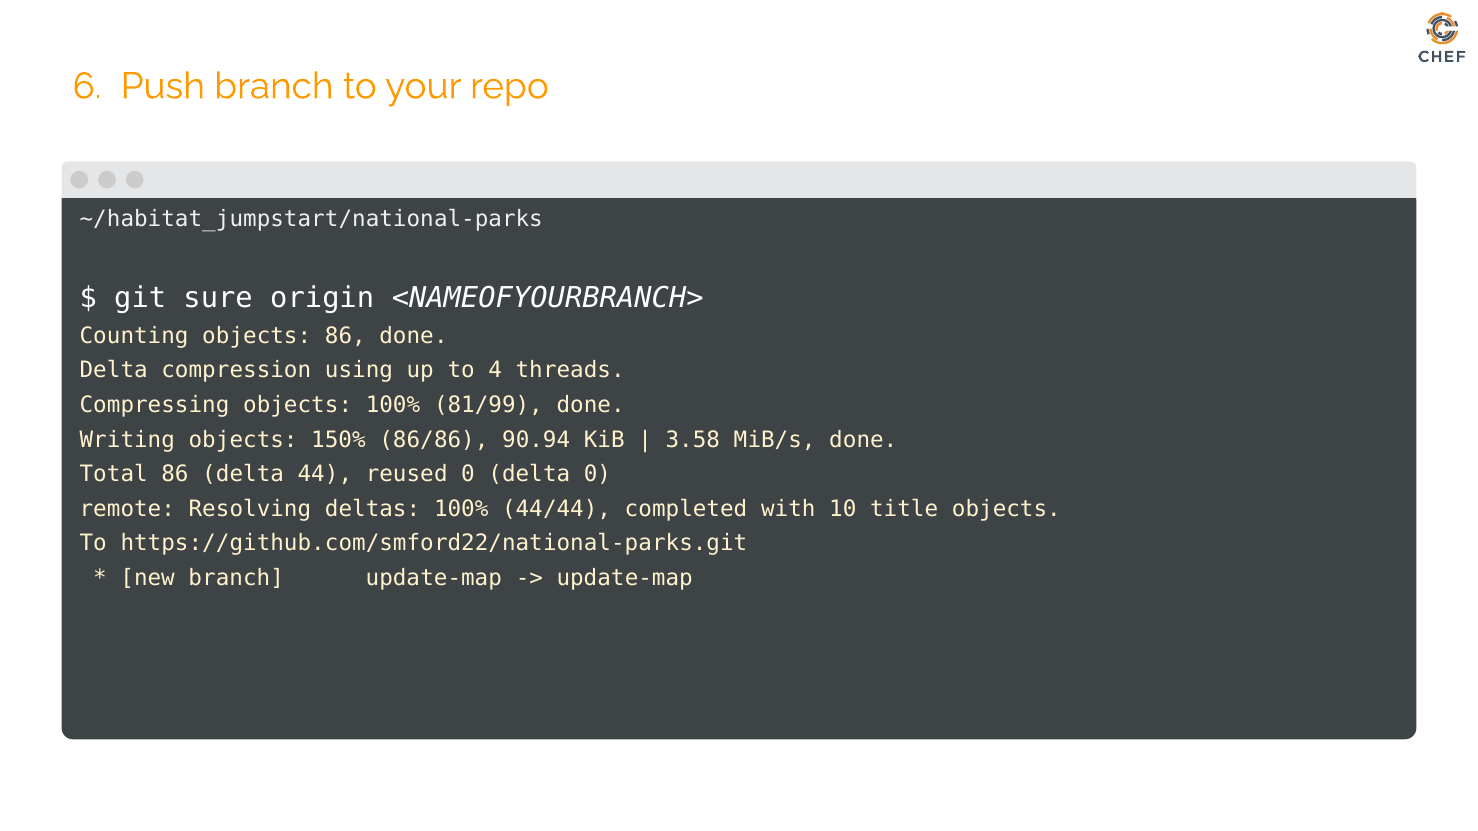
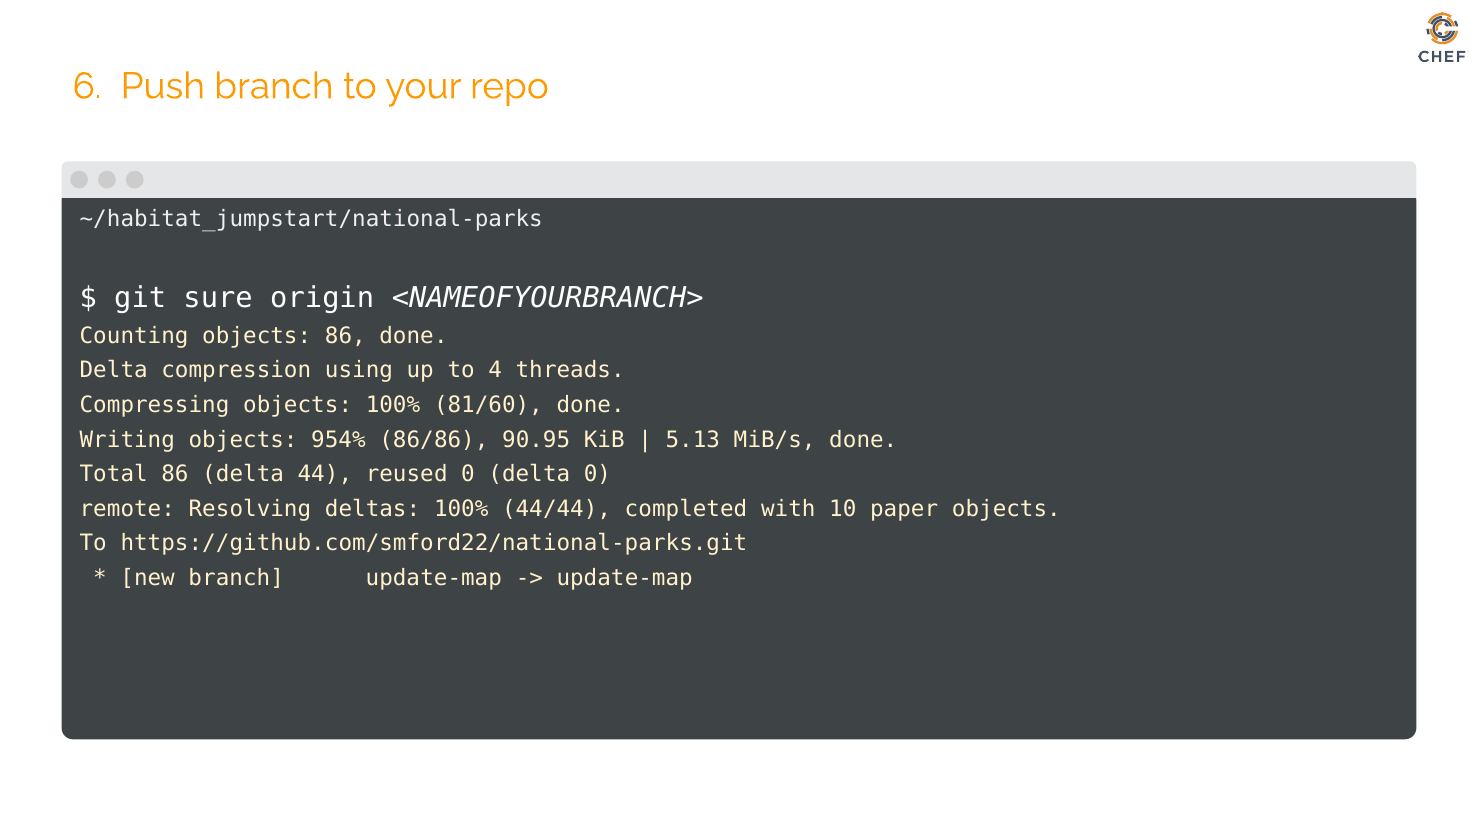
81/99: 81/99 -> 81/60
150%: 150% -> 954%
90.94: 90.94 -> 90.95
3.58: 3.58 -> 5.13
title: title -> paper
